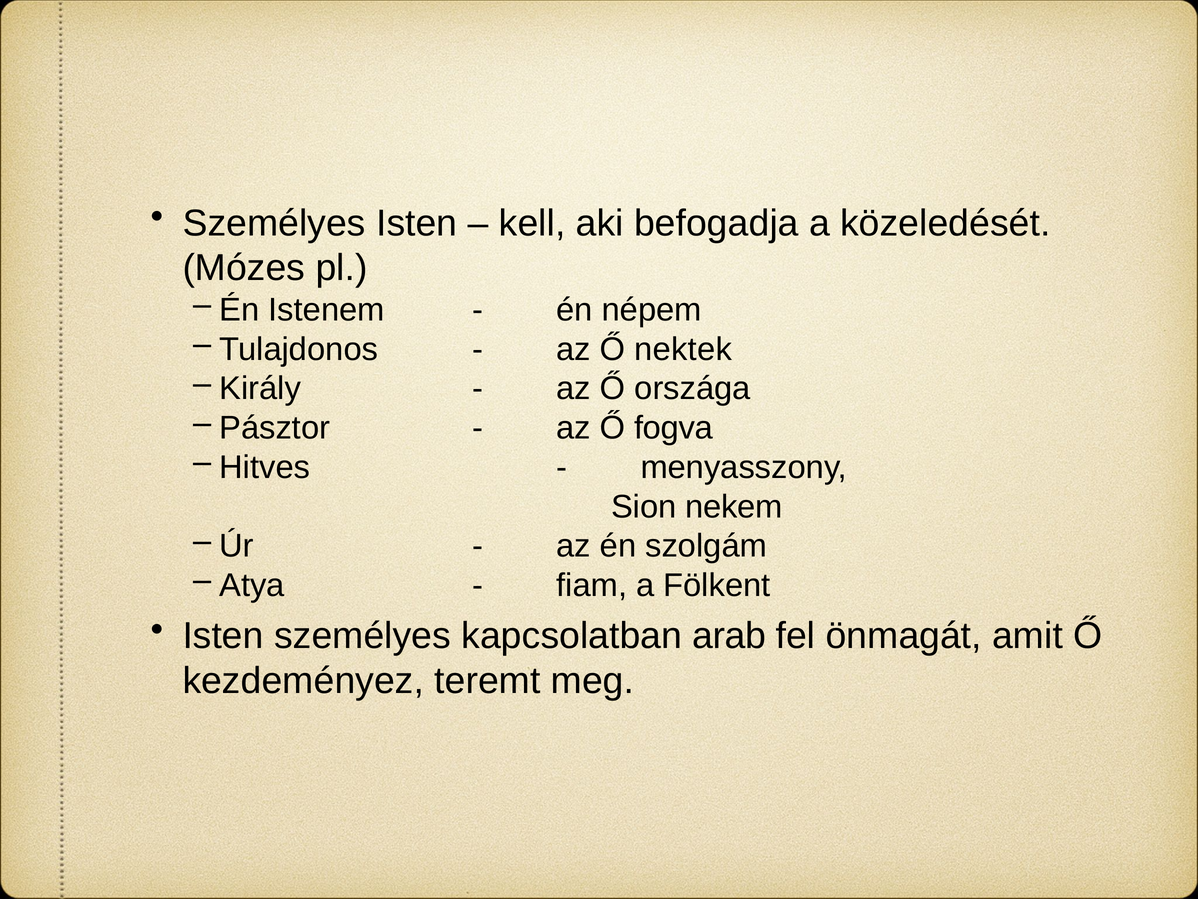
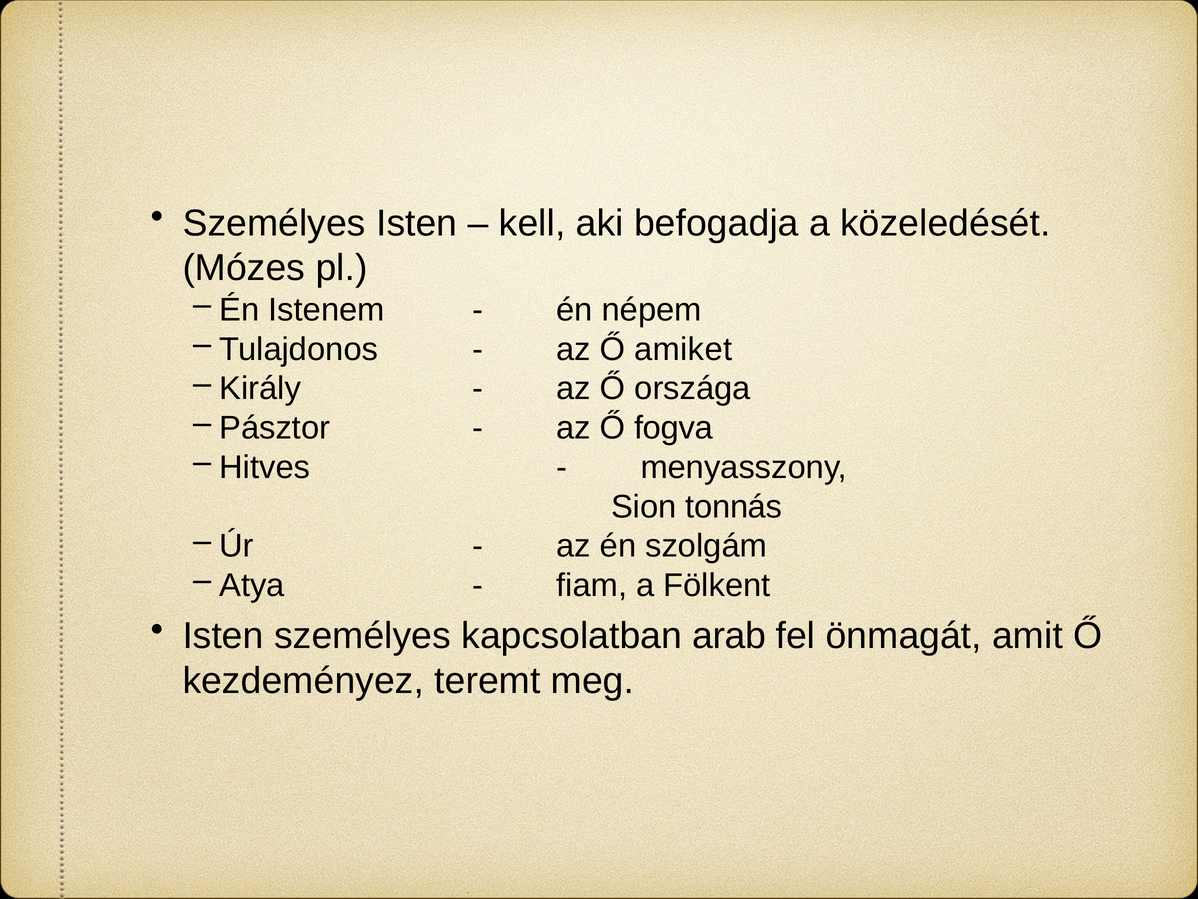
nektek: nektek -> amiket
nekem: nekem -> tonnás
